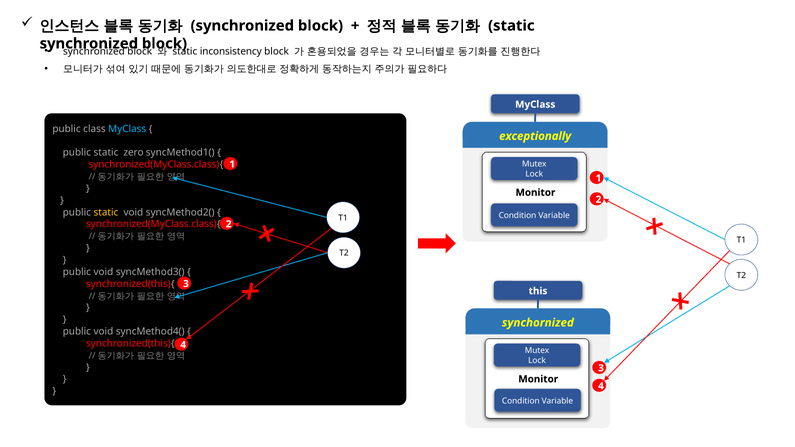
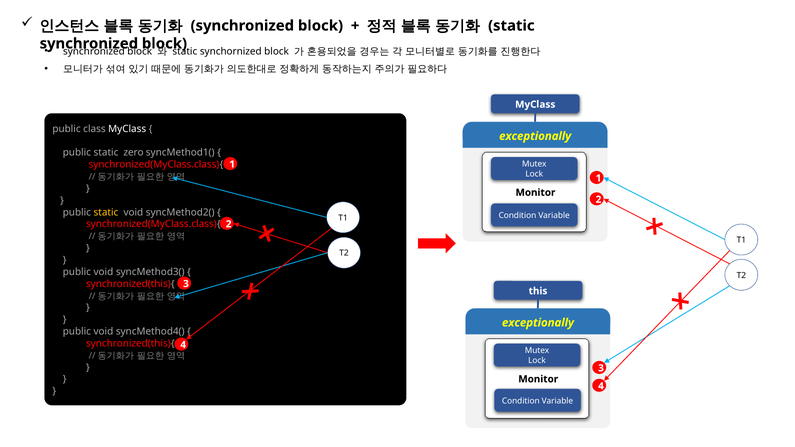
inconsistency: inconsistency -> synchornized
MyClass at (127, 129) colour: light blue -> white
synchornized at (538, 323): synchornized -> exceptionally
